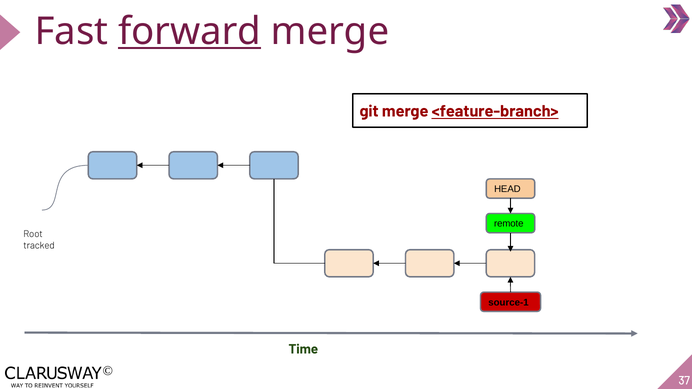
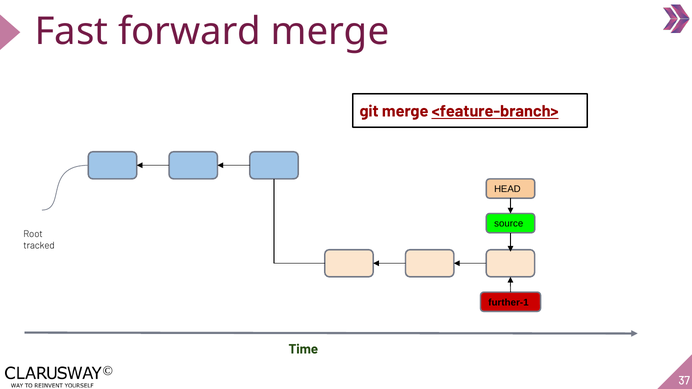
forward underline: present -> none
remote: remote -> source
source-1: source-1 -> further-1
